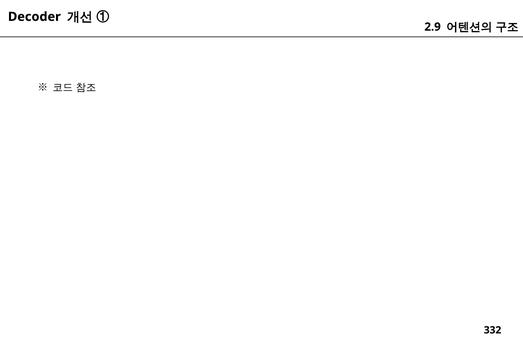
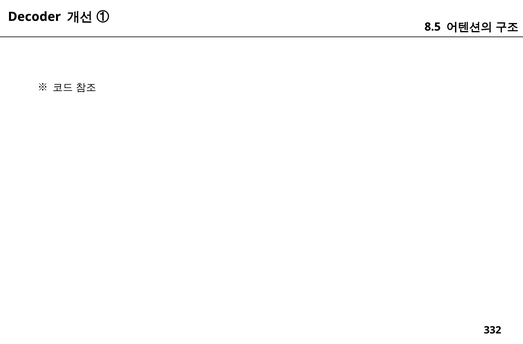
2.9: 2.9 -> 8.5
